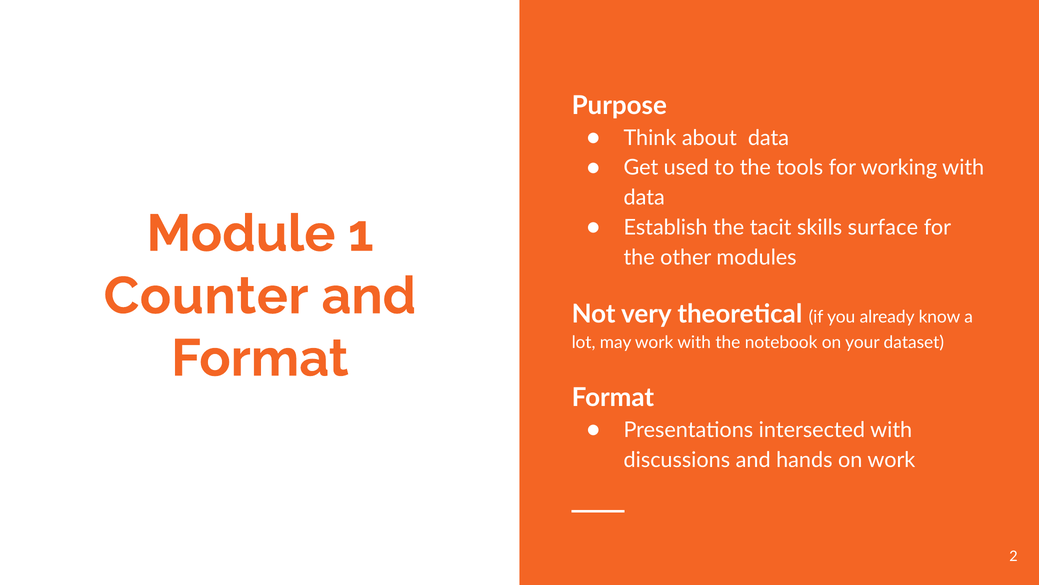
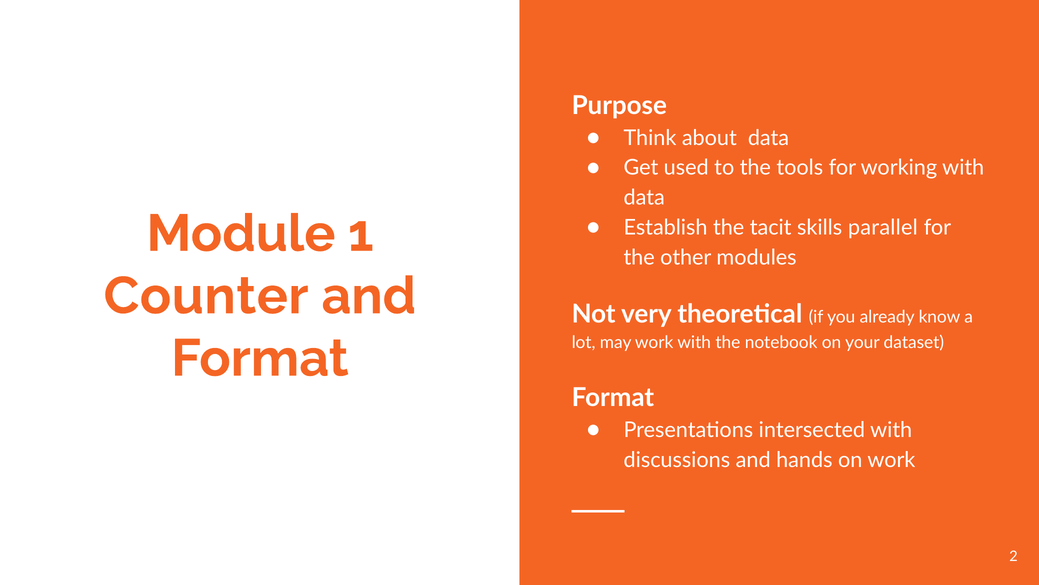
surface: surface -> parallel
